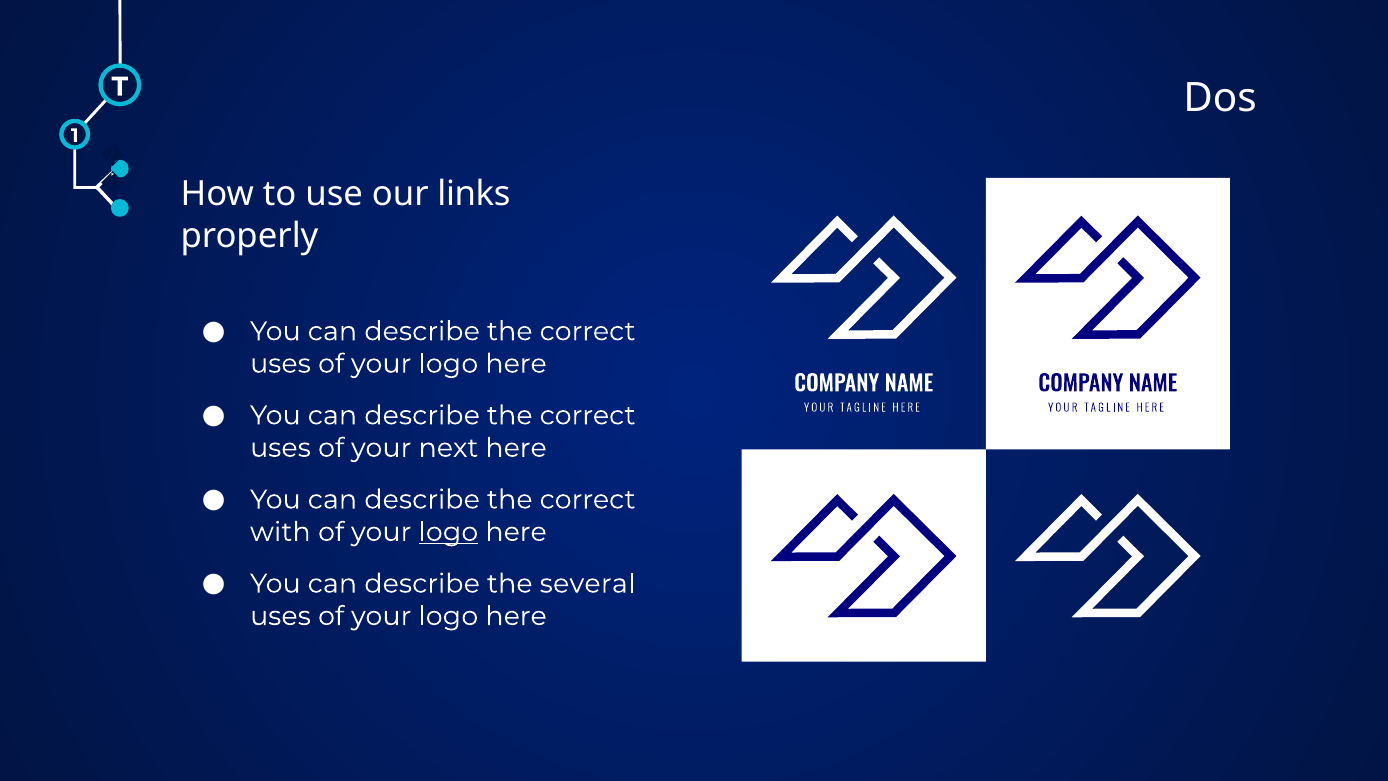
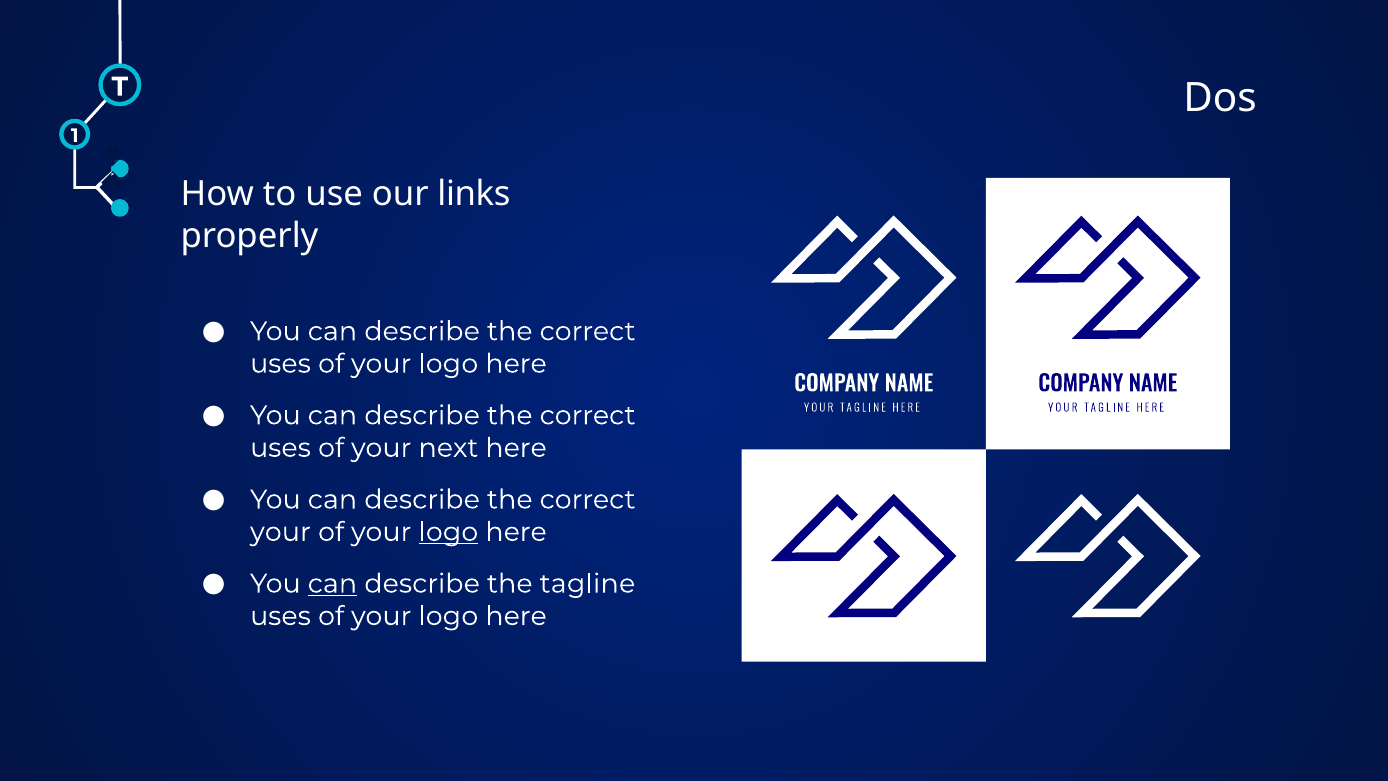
with at (280, 532): with -> your
can at (332, 584) underline: none -> present
several: several -> tagline
